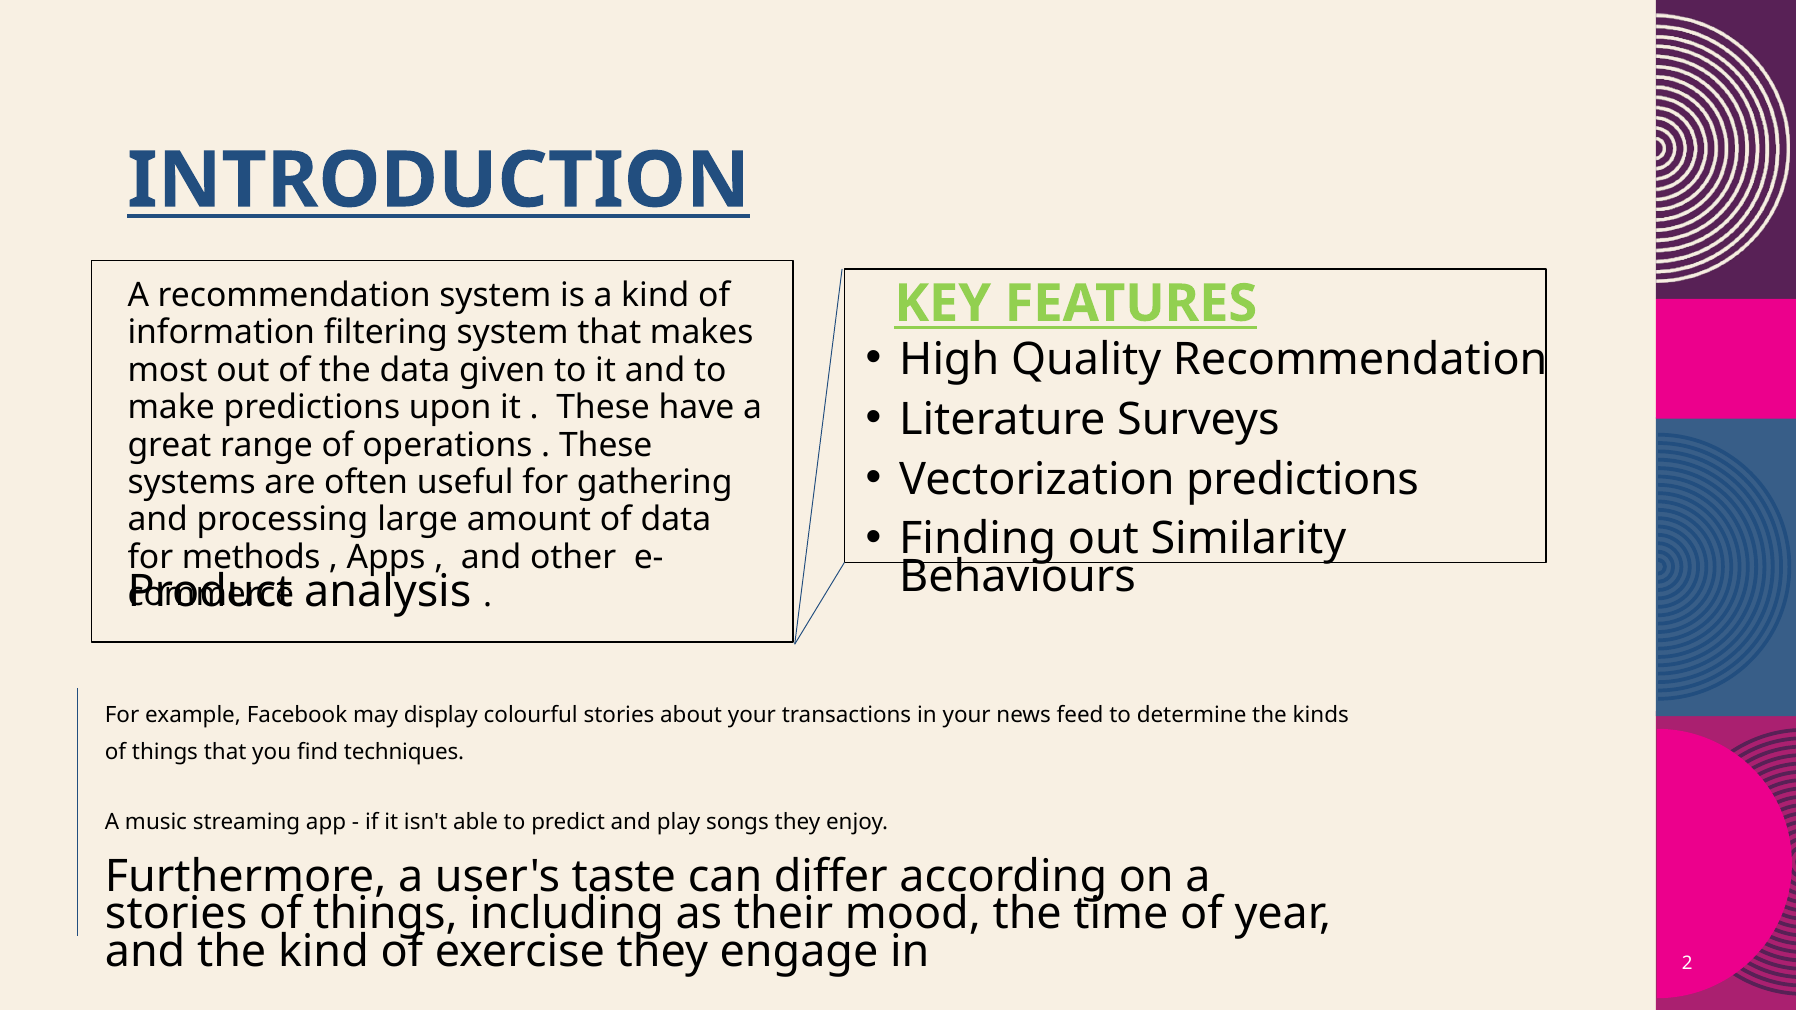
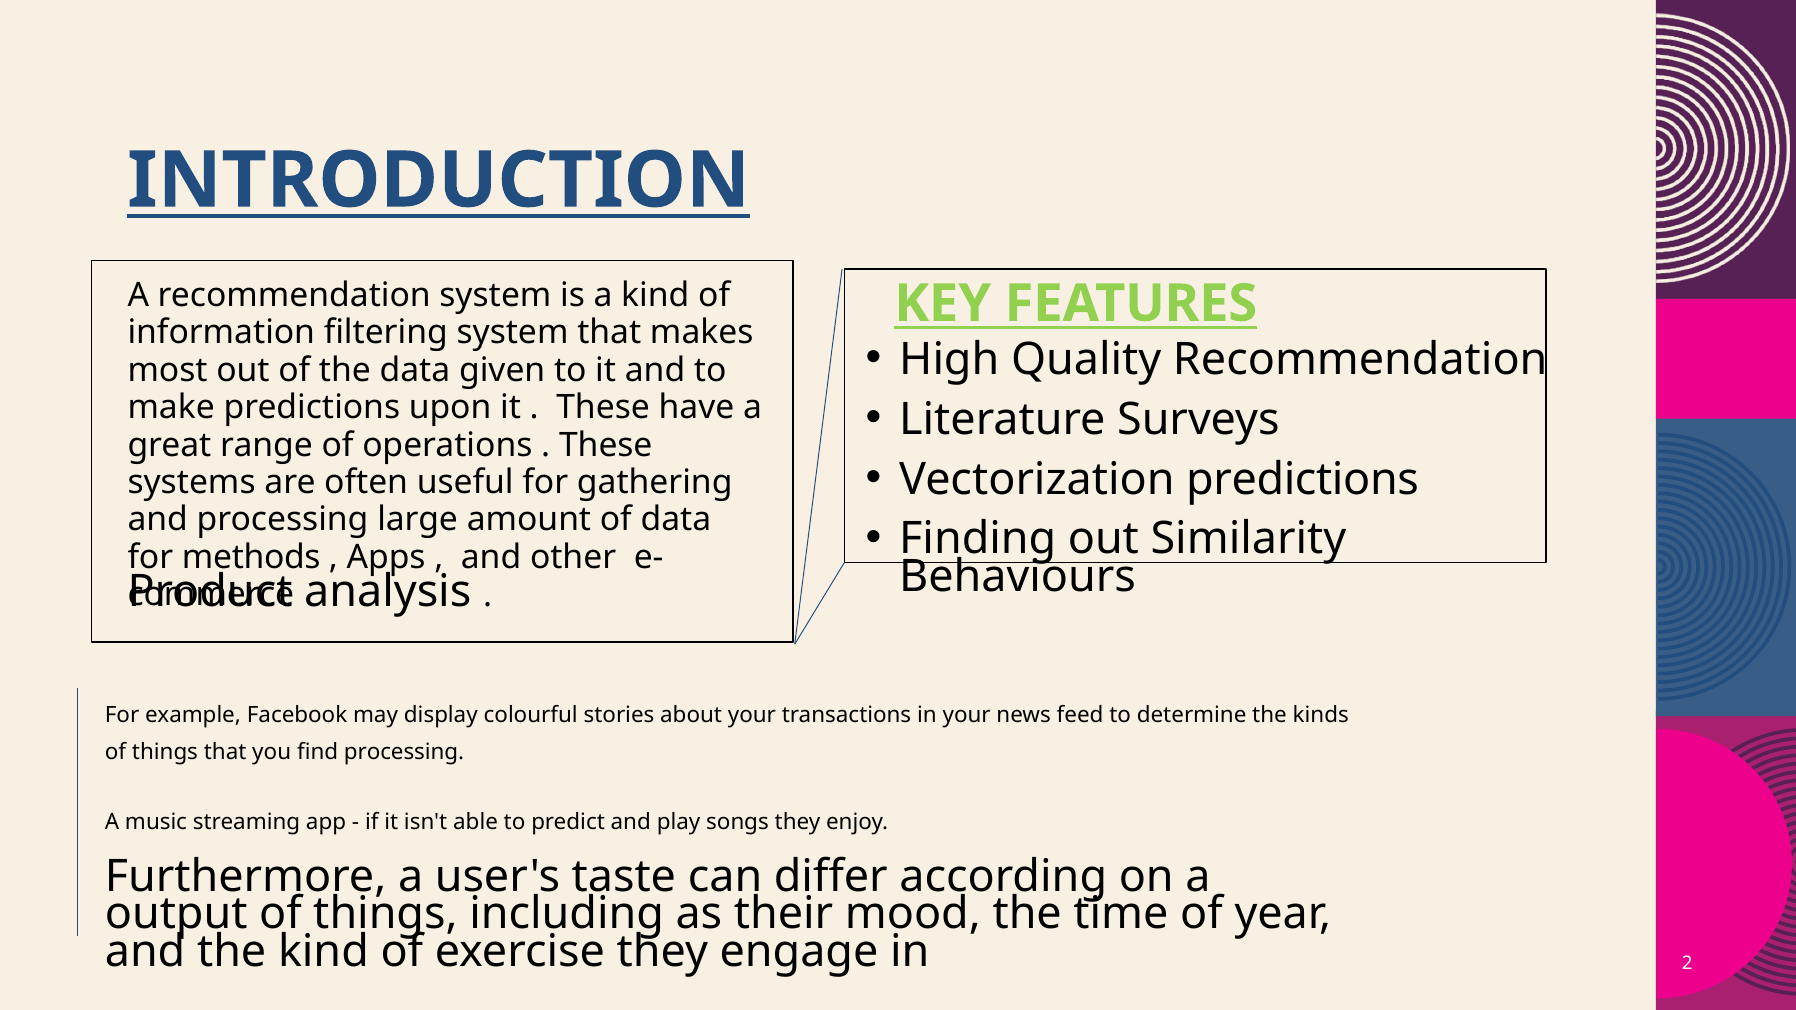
find techniques: techniques -> processing
stories at (176, 914): stories -> output
